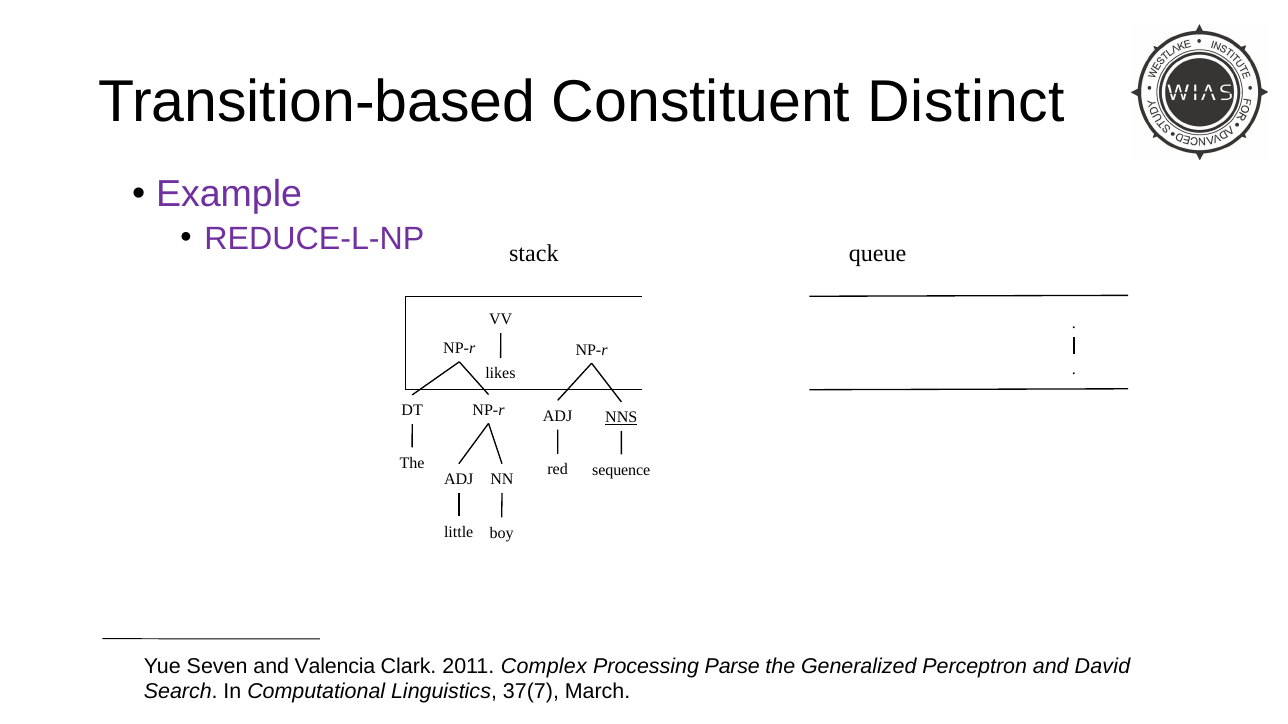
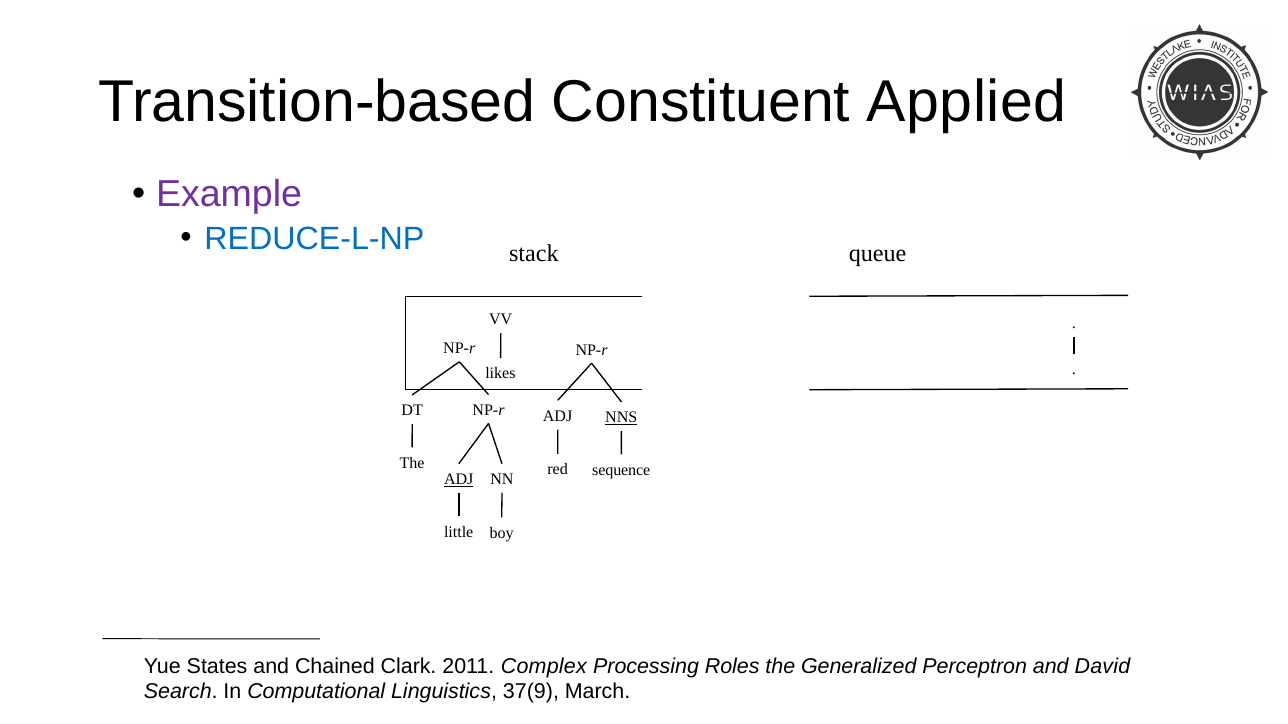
Distinct: Distinct -> Applied
REDUCE-L-NP colour: purple -> blue
ADJ at (459, 480) underline: none -> present
Seven: Seven -> States
Valencia: Valencia -> Chained
Parse: Parse -> Roles
37(7: 37(7 -> 37(9
